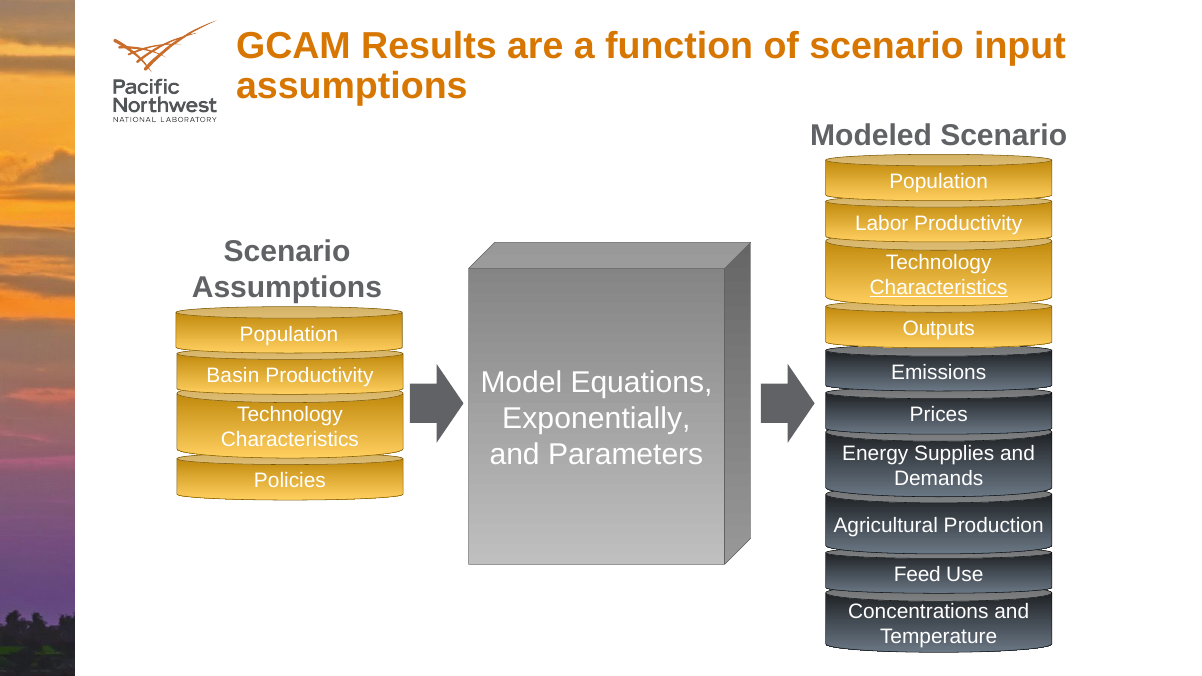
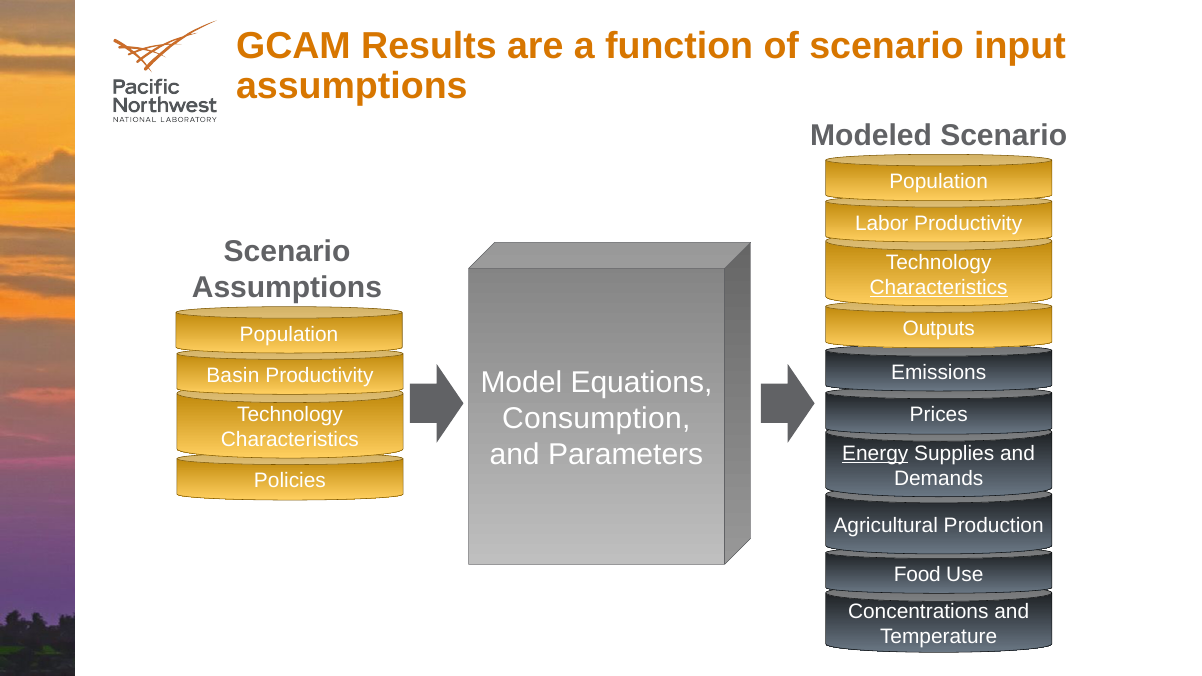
Exponentially: Exponentially -> Consumption
Energy underline: none -> present
Feed: Feed -> Food
